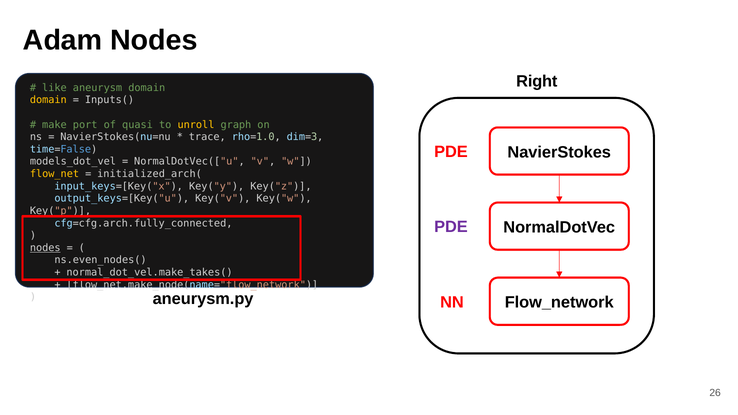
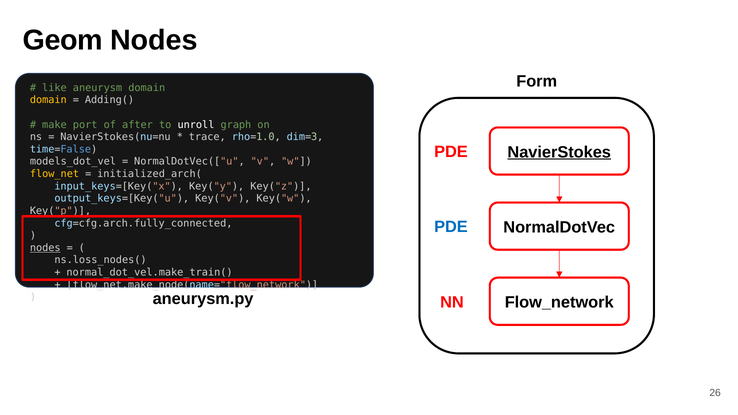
Adam: Adam -> Geom
Right: Right -> Form
Inputs(: Inputs( -> Adding(
quasi: quasi -> after
unroll colour: yellow -> white
NavierStokes underline: none -> present
PDE at (451, 227) colour: purple -> blue
ns.even_nodes(: ns.even_nodes( -> ns.loss_nodes(
normal_dot_vel.make_takes(: normal_dot_vel.make_takes( -> normal_dot_vel.make_train(
